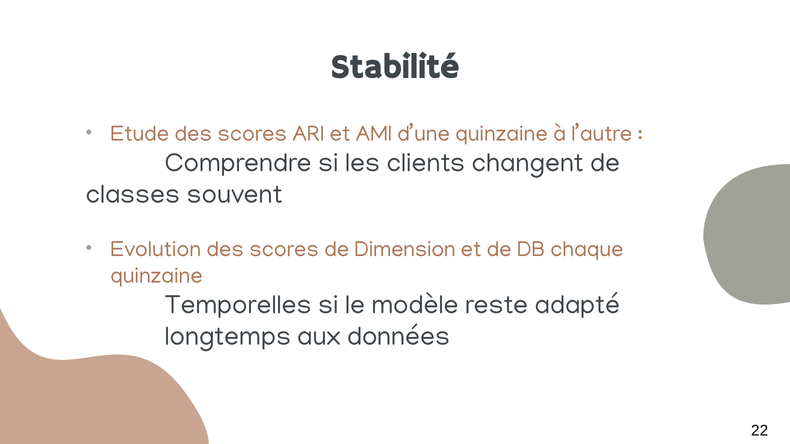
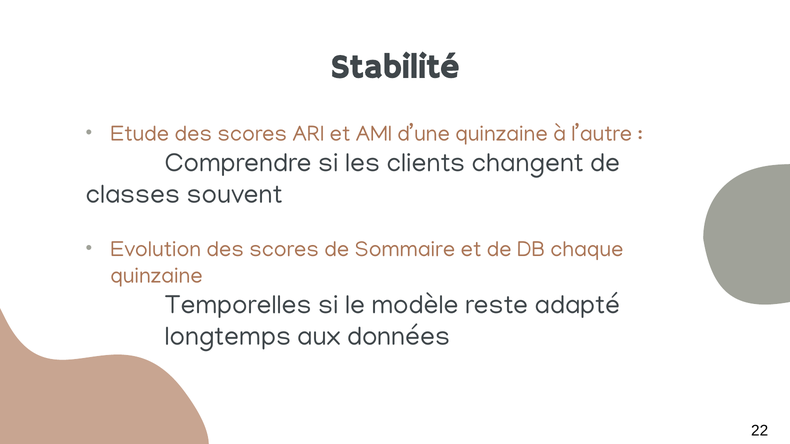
Dimension: Dimension -> Sommaire
